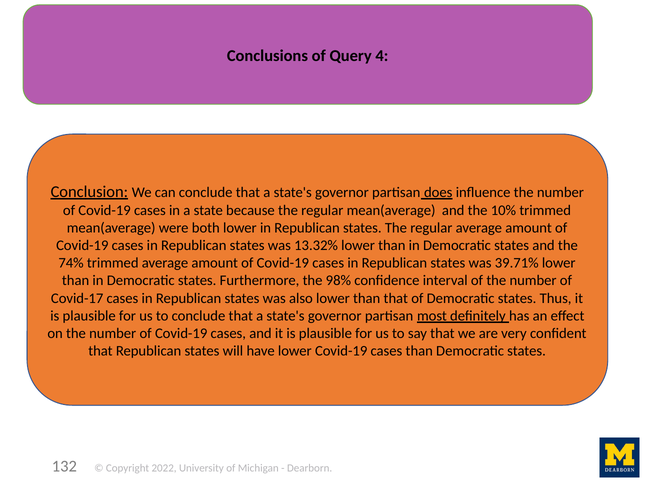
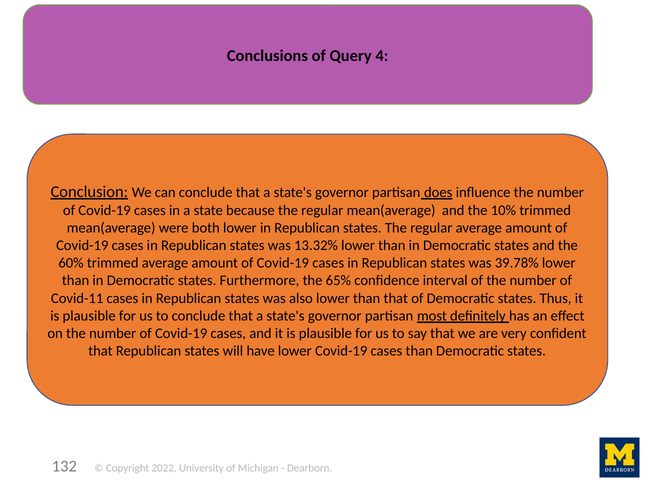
74%: 74% -> 60%
39.71%: 39.71% -> 39.78%
98%: 98% -> 65%
Covid-17: Covid-17 -> Covid-11
